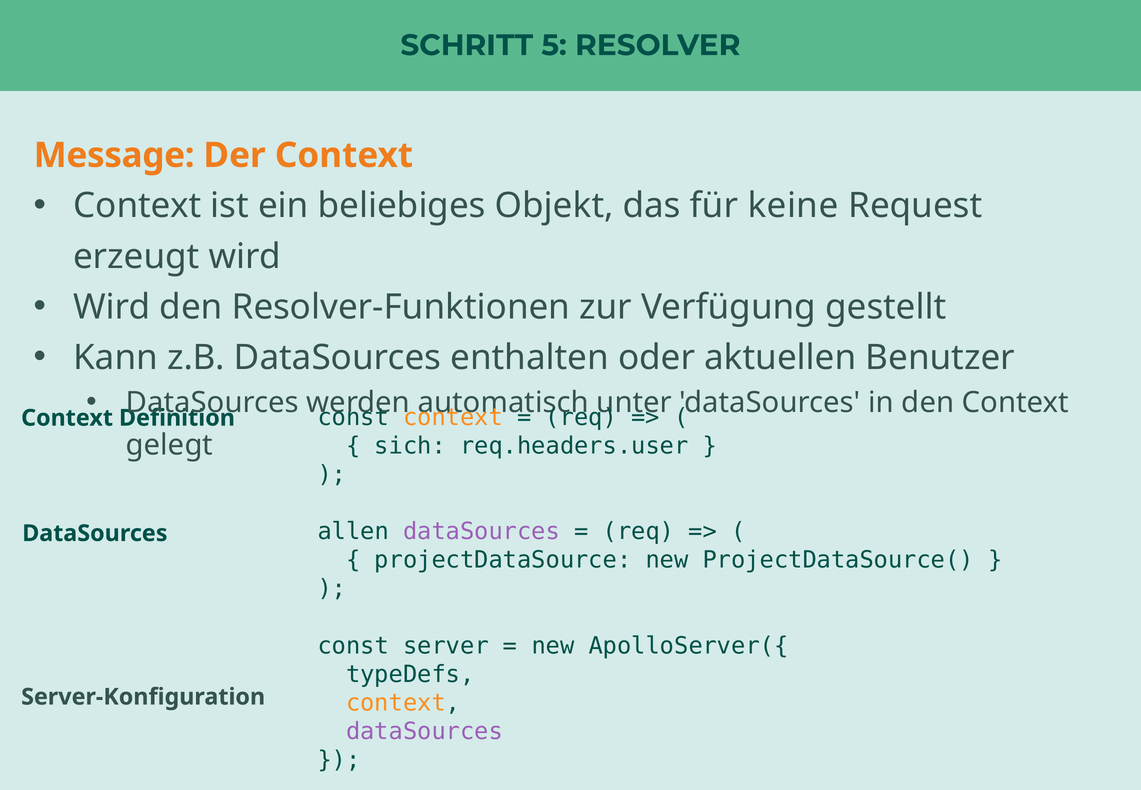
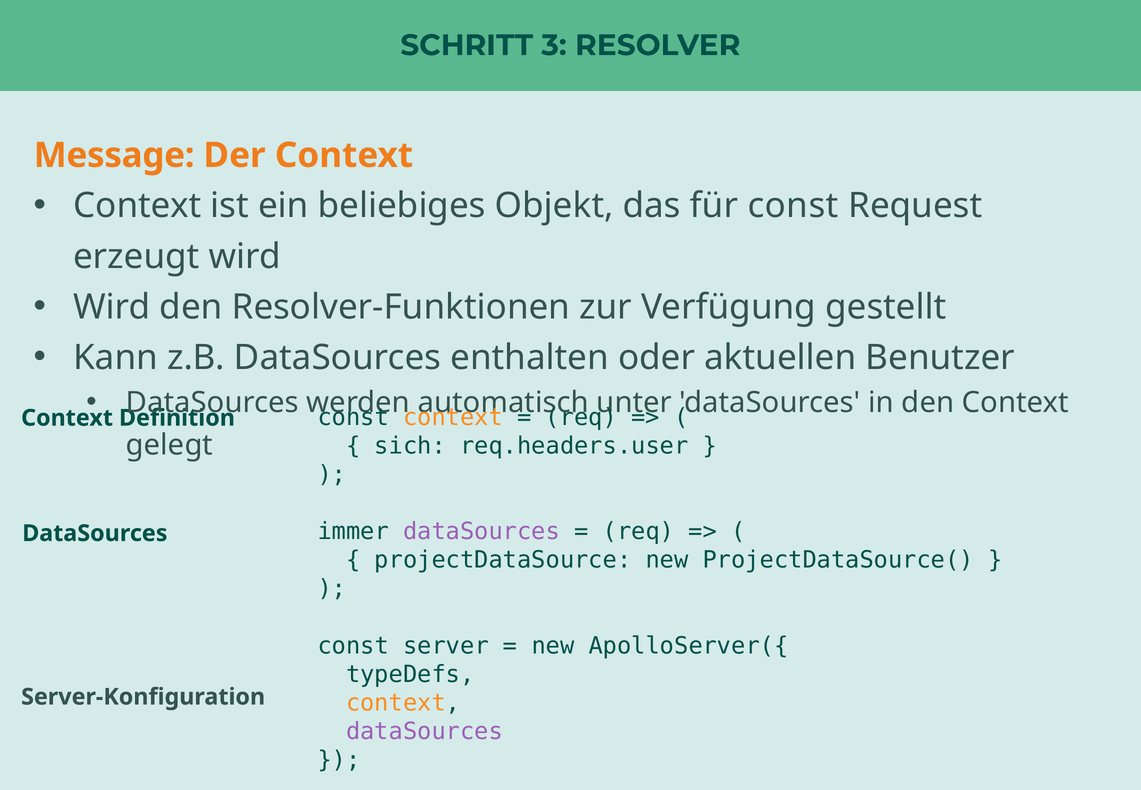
5: 5 -> 3
für keine: keine -> const
allen: allen -> immer
